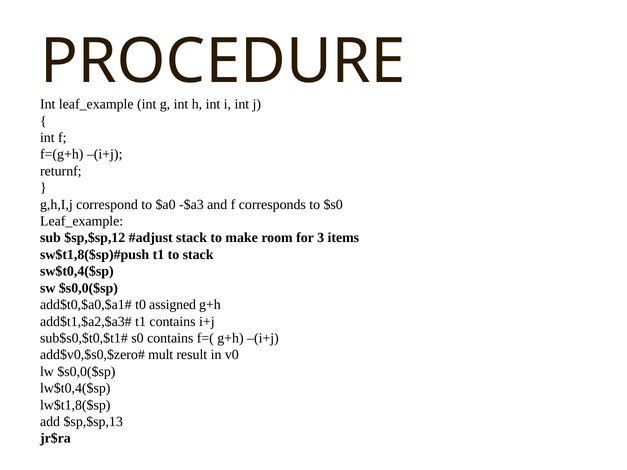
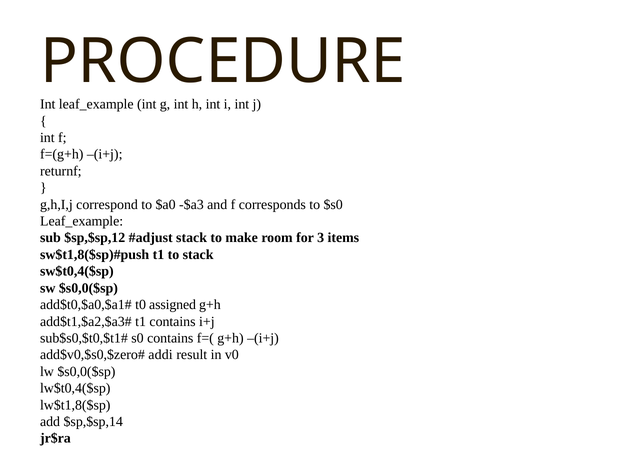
mult: mult -> addi
$sp,$sp,13: $sp,$sp,13 -> $sp,$sp,14
